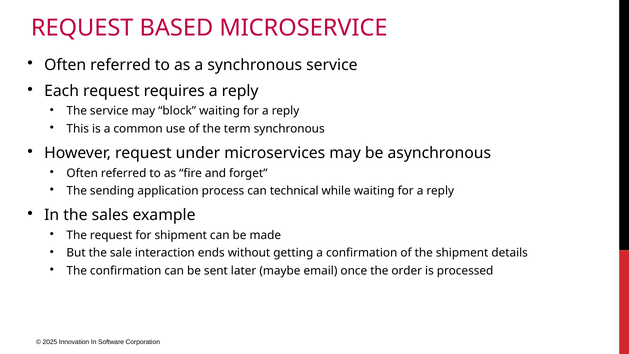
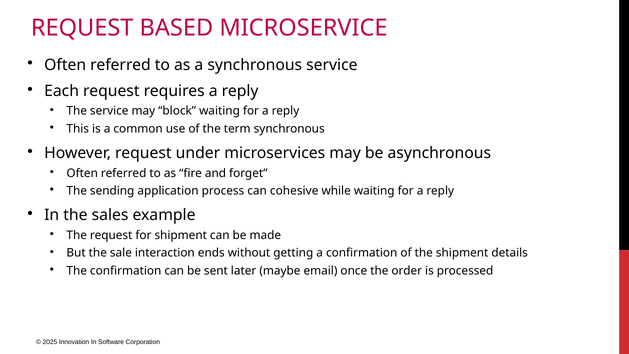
technical: technical -> cohesive
